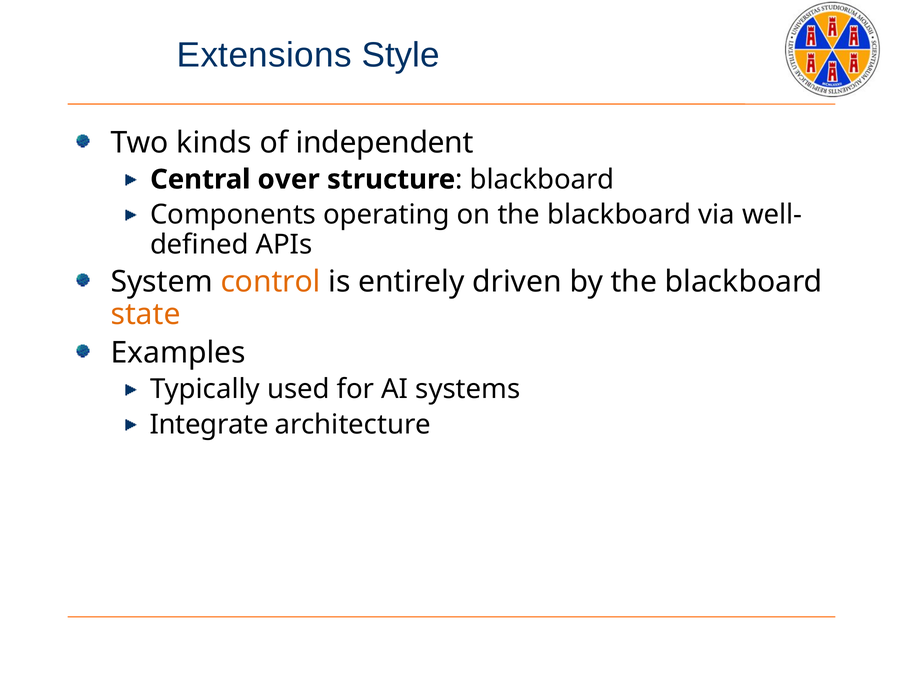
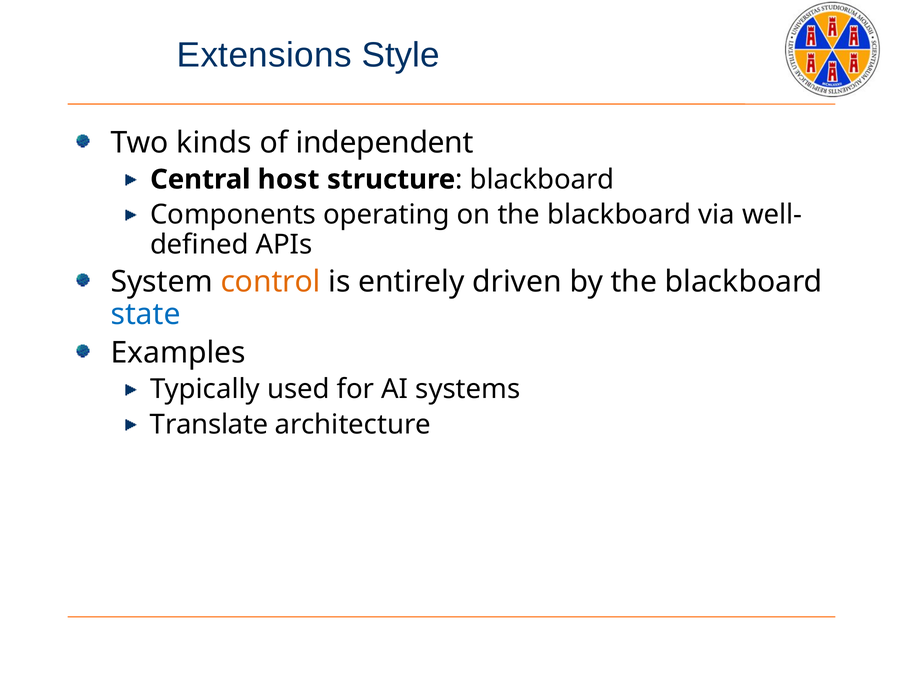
over: over -> host
state colour: orange -> blue
Integrate: Integrate -> Translate
